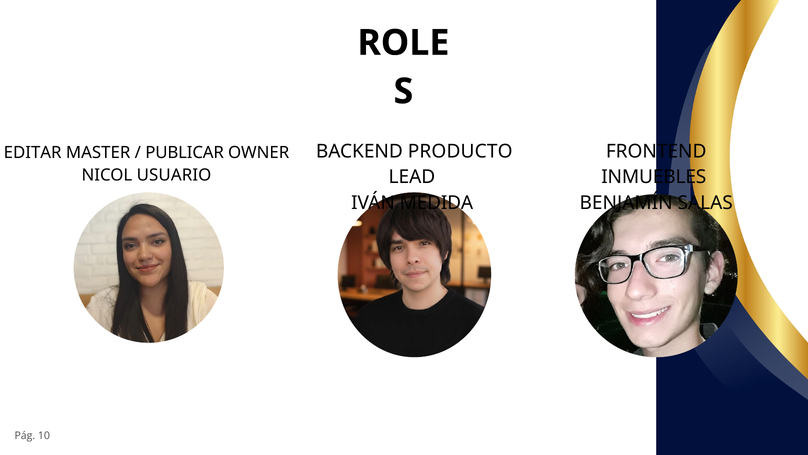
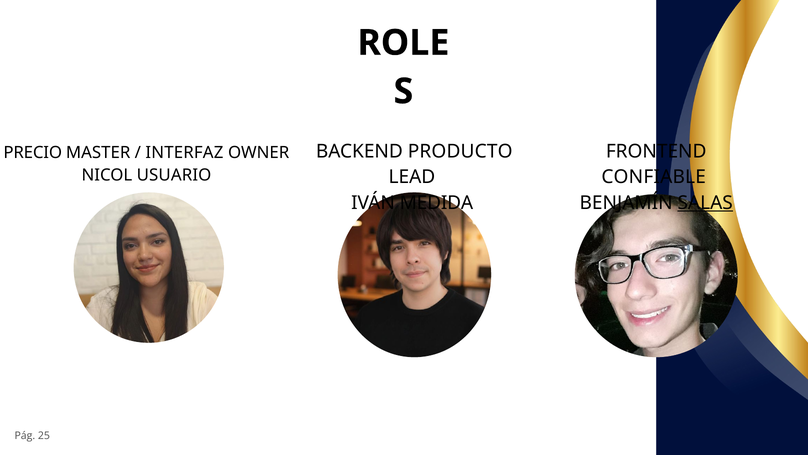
EDITAR: EDITAR -> PRECIO
PUBLICAR: PUBLICAR -> INTERFAZ
INMUEBLES: INMUEBLES -> CONFIABLE
SALAS underline: none -> present
10: 10 -> 25
